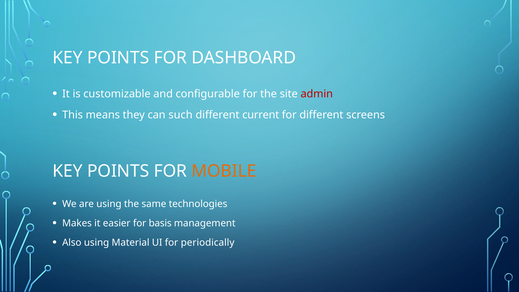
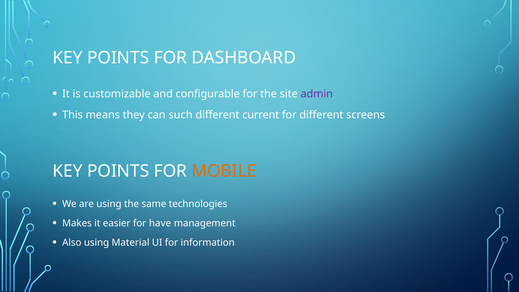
admin colour: red -> purple
basis: basis -> have
periodically: periodically -> information
